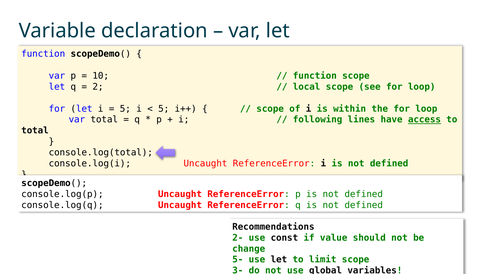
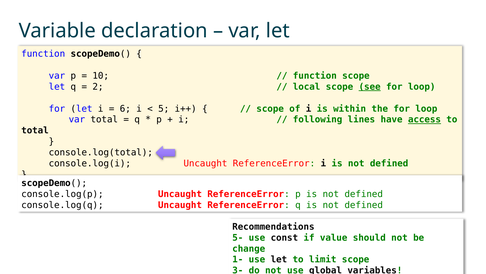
see underline: none -> present
5 at (125, 108): 5 -> 6
2-: 2- -> 5-
5-: 5- -> 1-
